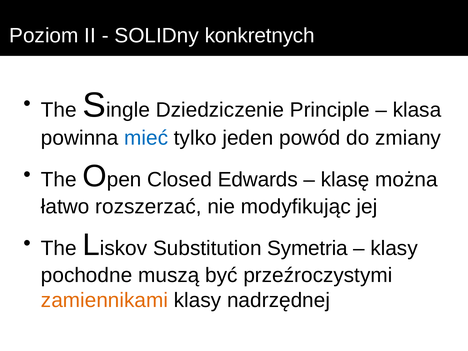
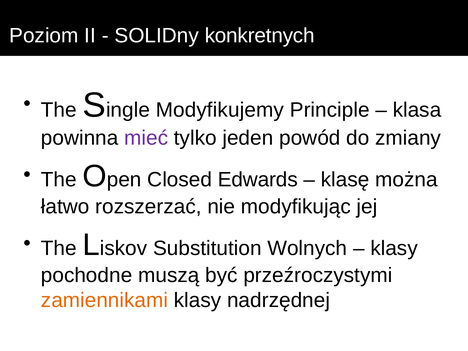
Dziedziczenie: Dziedziczenie -> Modyfikujemy
mieć colour: blue -> purple
Symetria: Symetria -> Wolnych
